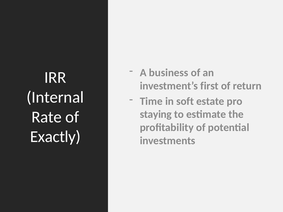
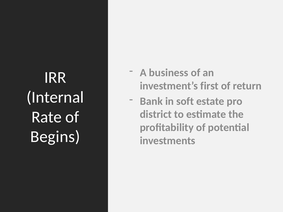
Time: Time -> Bank
staying: staying -> district
Exactly: Exactly -> Begins
